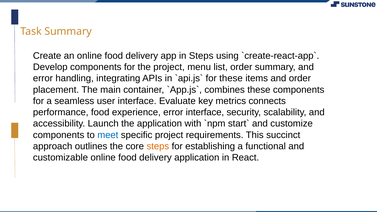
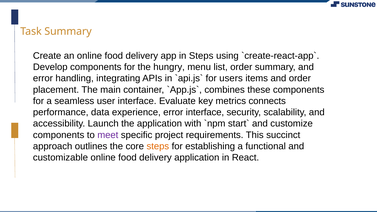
the project: project -> hungry
for these: these -> users
performance food: food -> data
meet colour: blue -> purple
